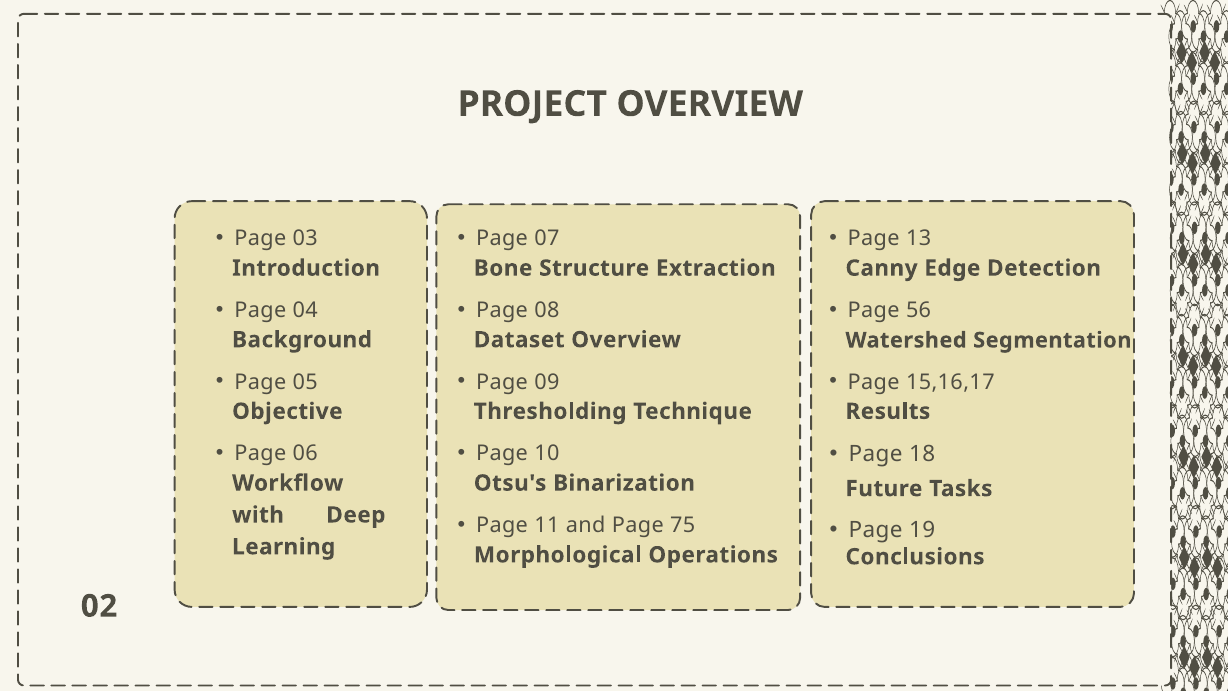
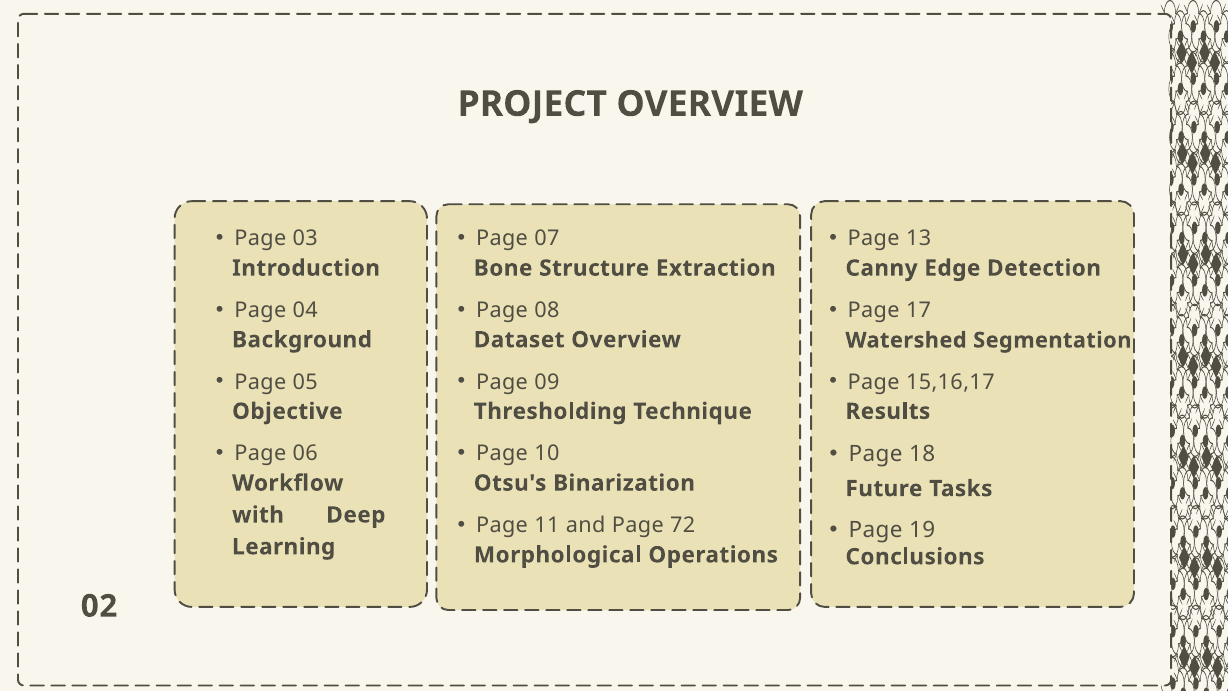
56: 56 -> 17
75: 75 -> 72
